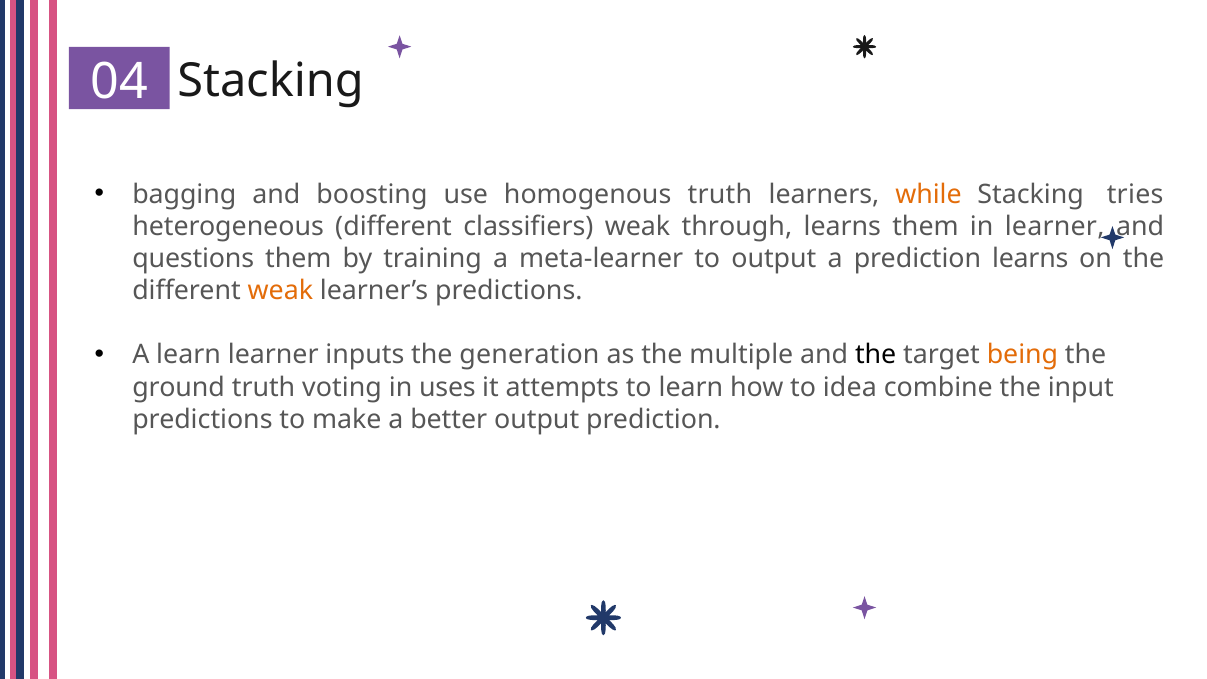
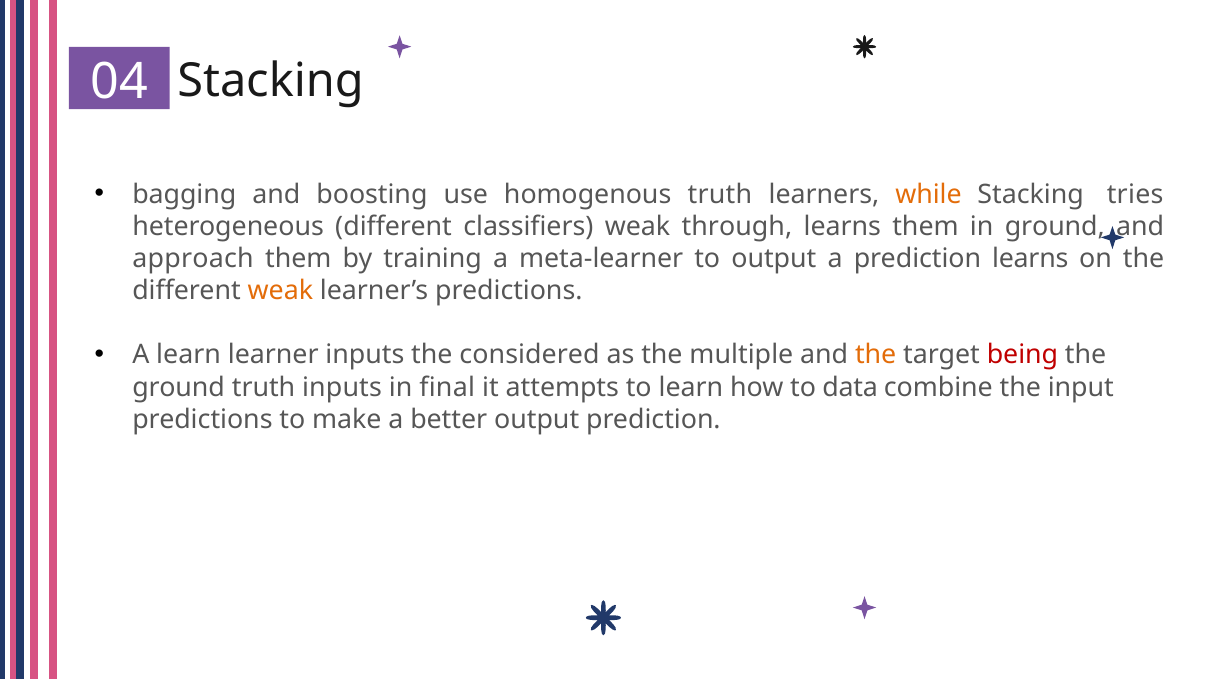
in learner: learner -> ground
questions: questions -> approach
generation: generation -> considered
the at (876, 355) colour: black -> orange
being colour: orange -> red
truth voting: voting -> inputs
uses: uses -> final
idea: idea -> data
